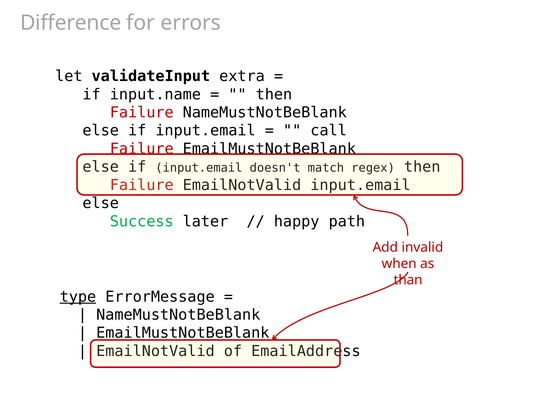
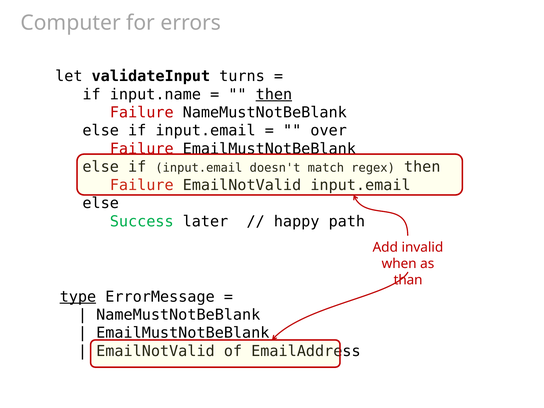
Difference: Difference -> Computer
extra: extra -> turns
then at (274, 94) underline: none -> present
call: call -> over
